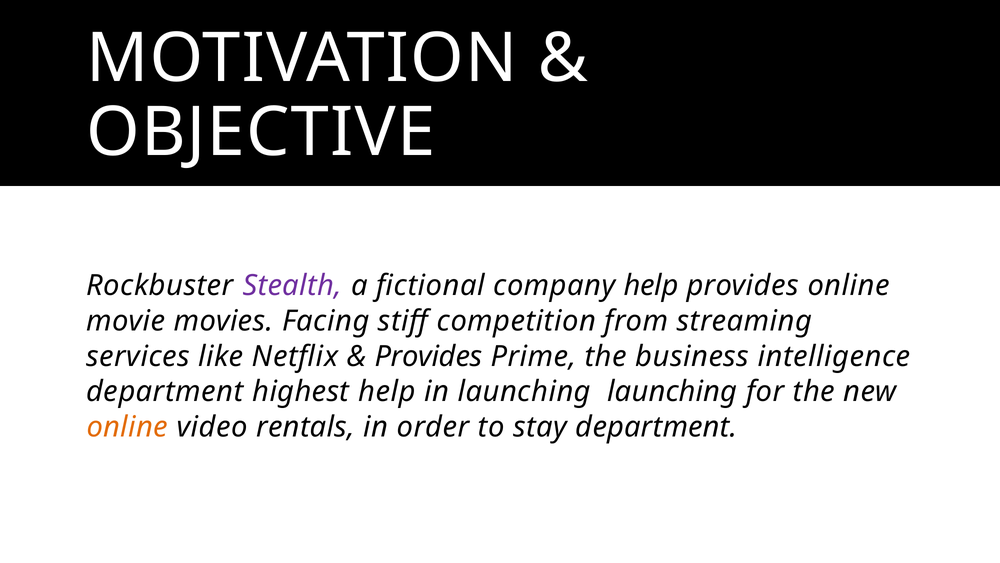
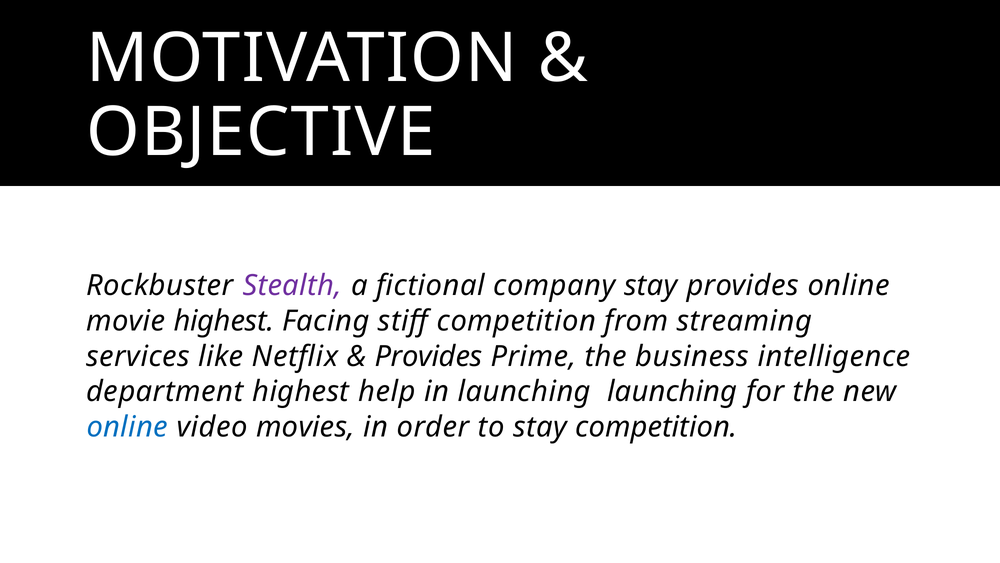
company help: help -> stay
movie movies: movies -> highest
online at (127, 427) colour: orange -> blue
rentals: rentals -> movies
stay department: department -> competition
